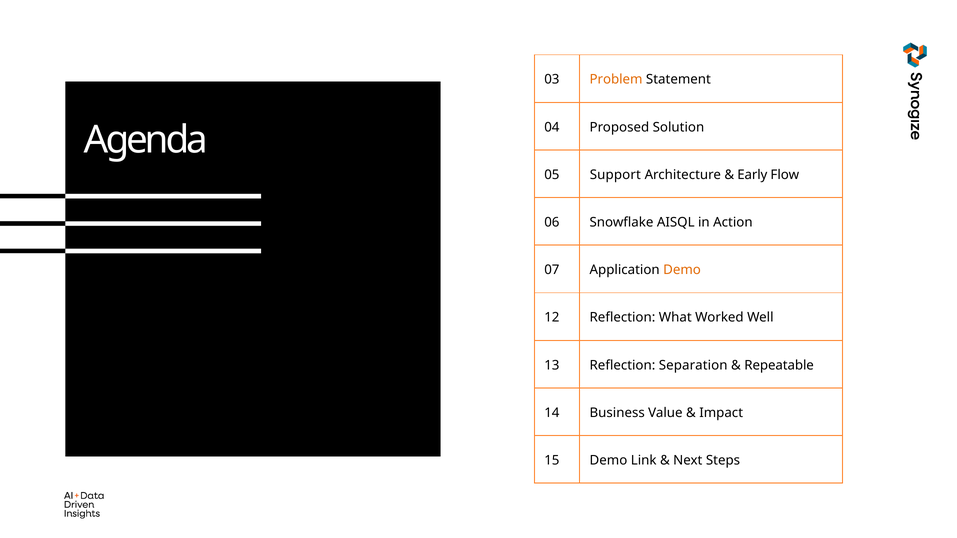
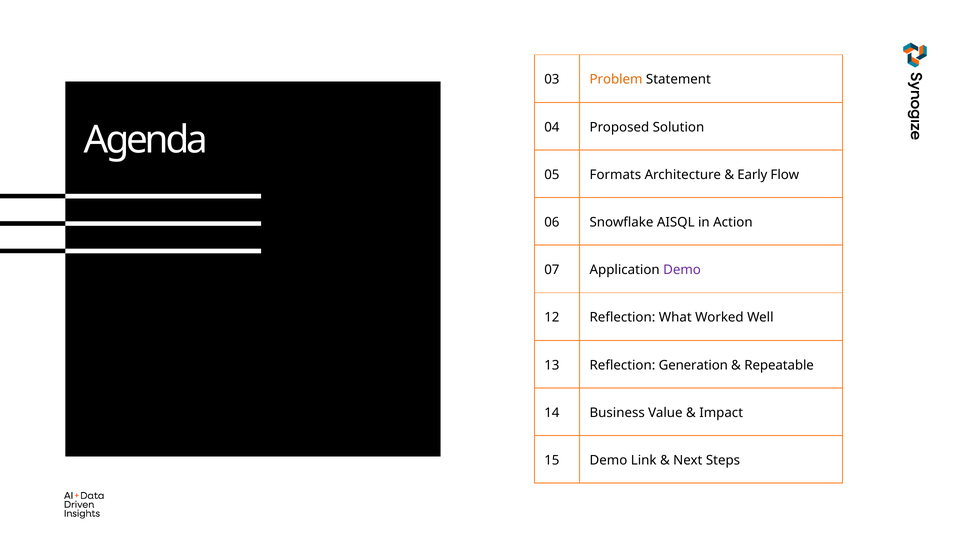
Support: Support -> Formats
Demo at (682, 270) colour: orange -> purple
Separation: Separation -> Generation
